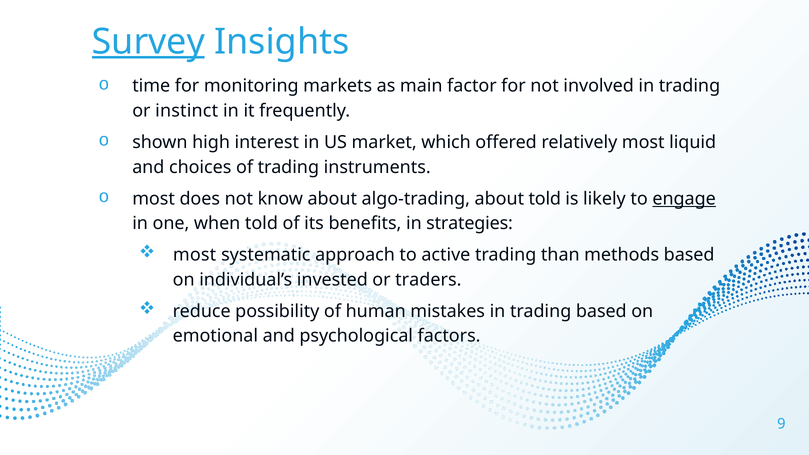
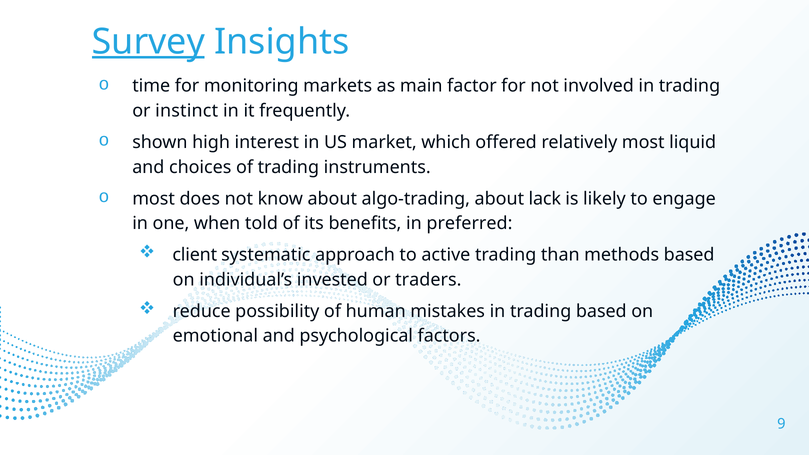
about told: told -> lack
engage underline: present -> none
strategies: strategies -> preferred
most at (195, 255): most -> client
